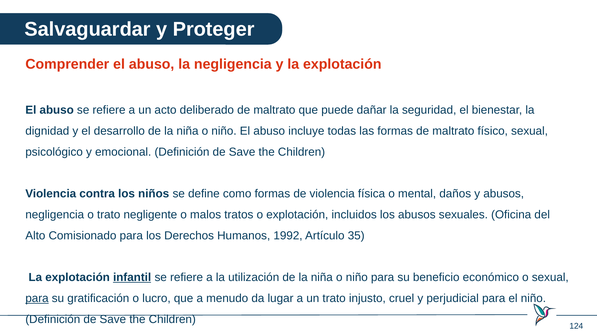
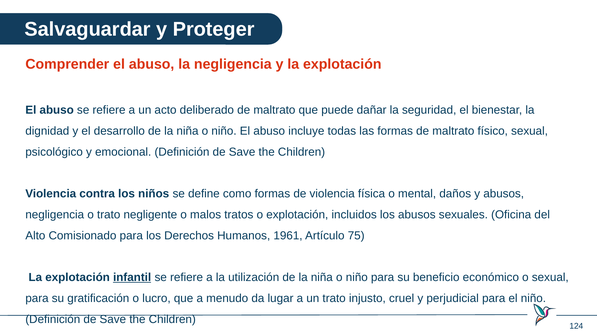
1992: 1992 -> 1961
35: 35 -> 75
para at (37, 298) underline: present -> none
